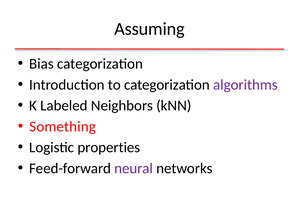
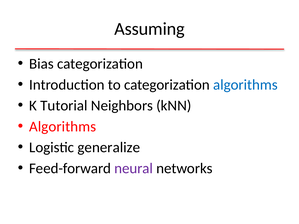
algorithms at (245, 85) colour: purple -> blue
Labeled: Labeled -> Tutorial
Something at (63, 127): Something -> Algorithms
properties: properties -> generalize
